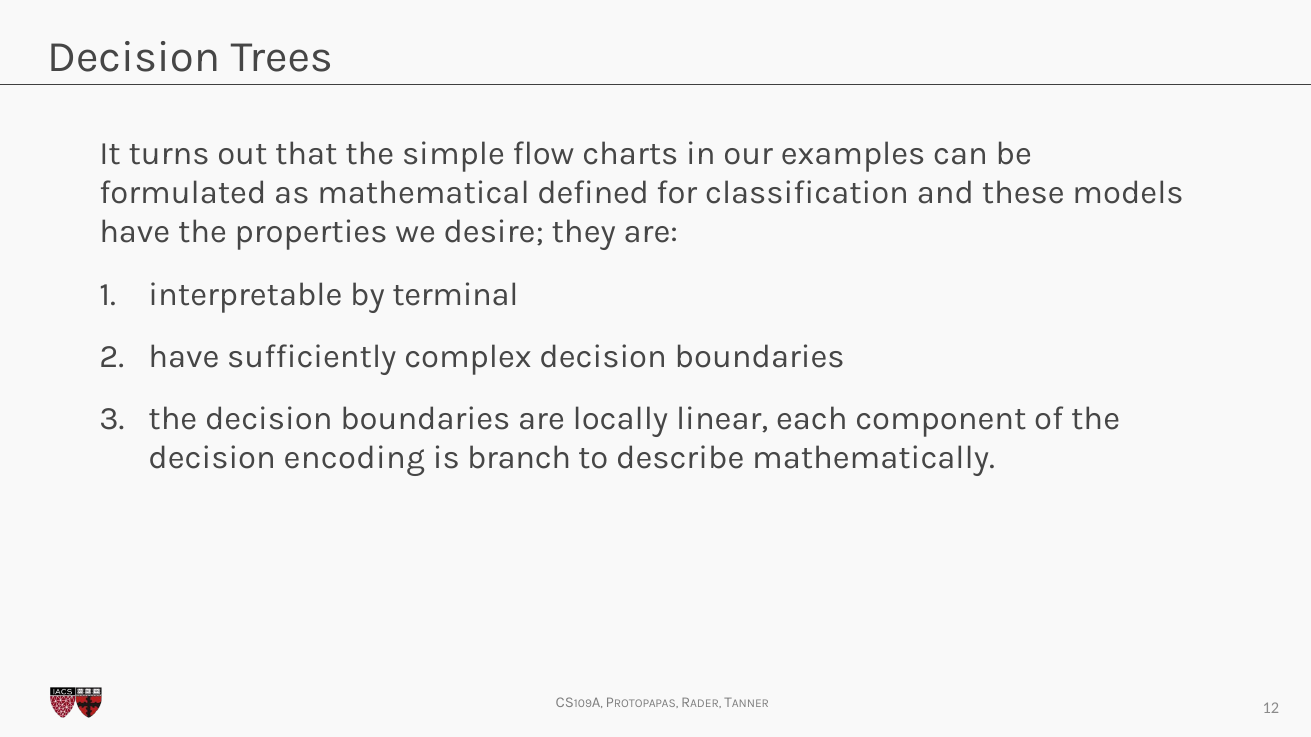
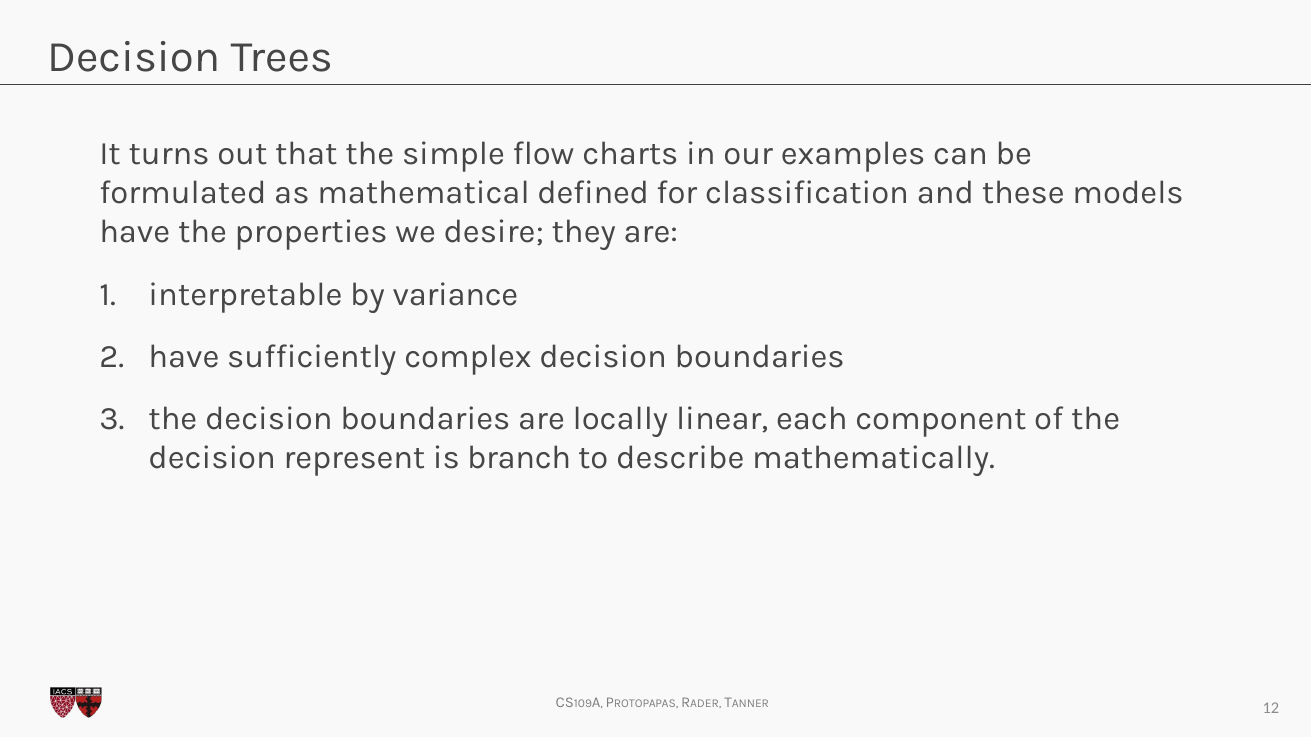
terminal: terminal -> variance
encoding: encoding -> represent
